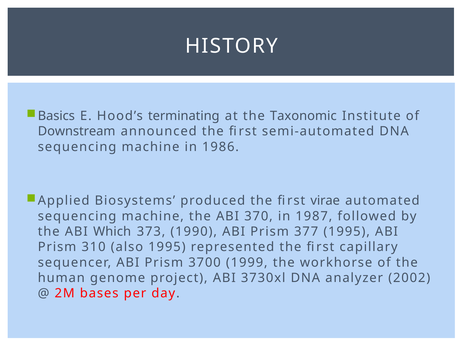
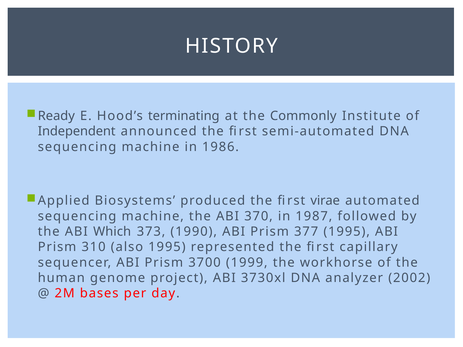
Basics: Basics -> Ready
Taxonomic: Taxonomic -> Commonly
Downstream: Downstream -> Independent
